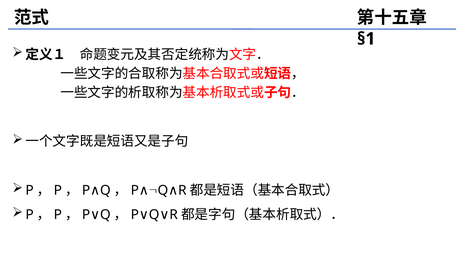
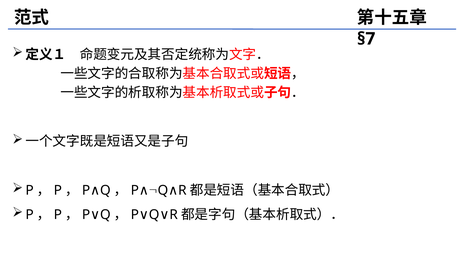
§1: §1 -> §7
